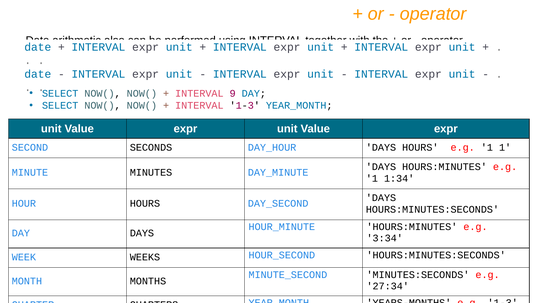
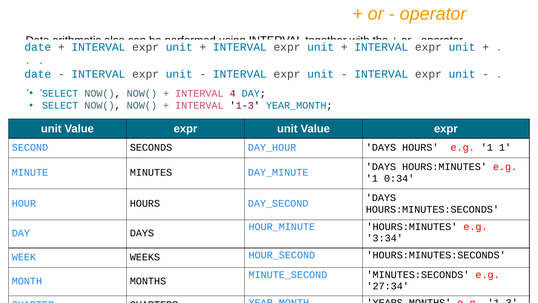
9: 9 -> 4
1:34: 1:34 -> 0:34
